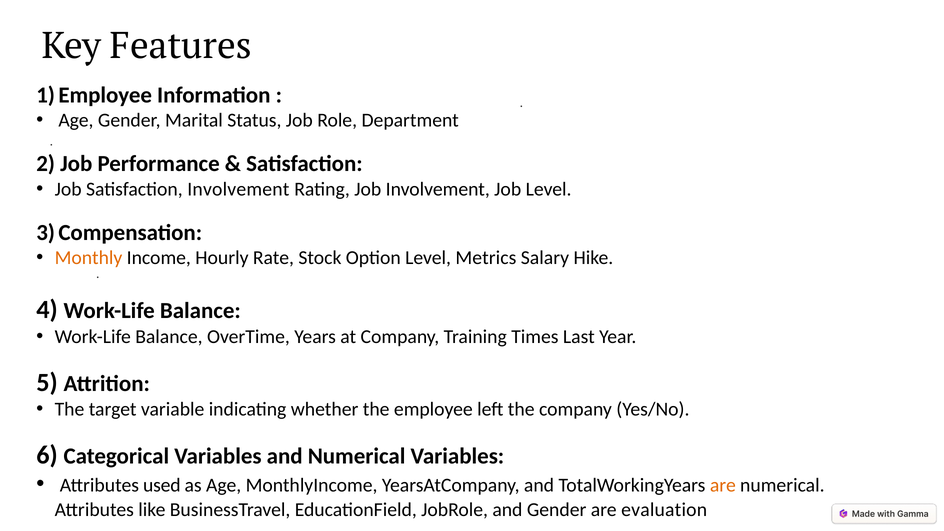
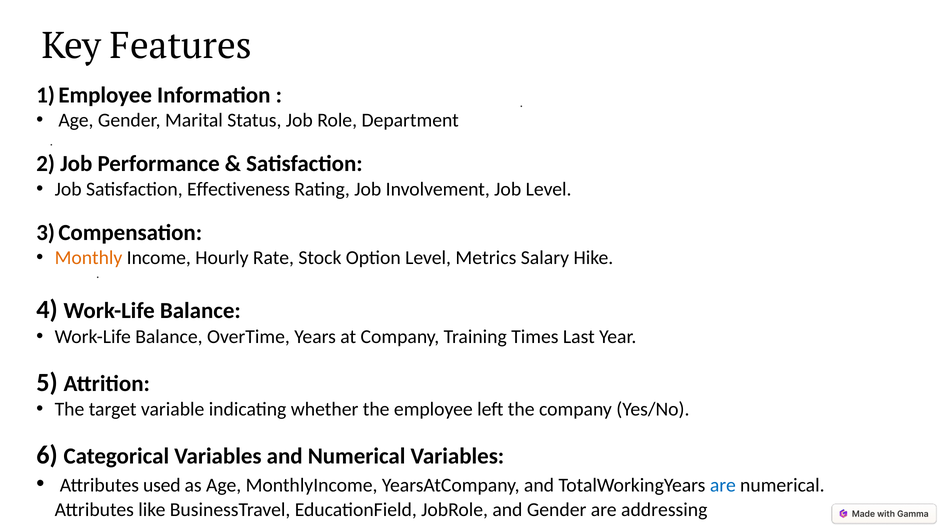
Satisfaction Involvement: Involvement -> Effectiveness
are at (723, 485) colour: orange -> blue
evaluation: evaluation -> addressing
